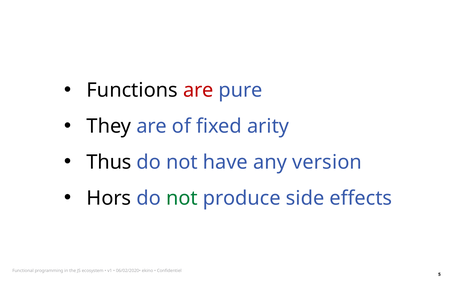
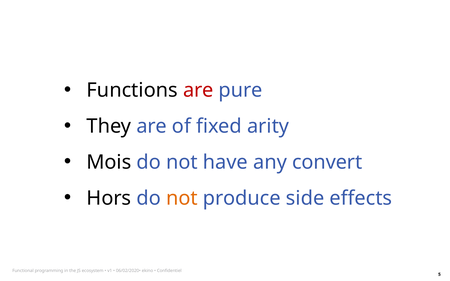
Thus: Thus -> Mois
version: version -> convert
not at (182, 198) colour: green -> orange
